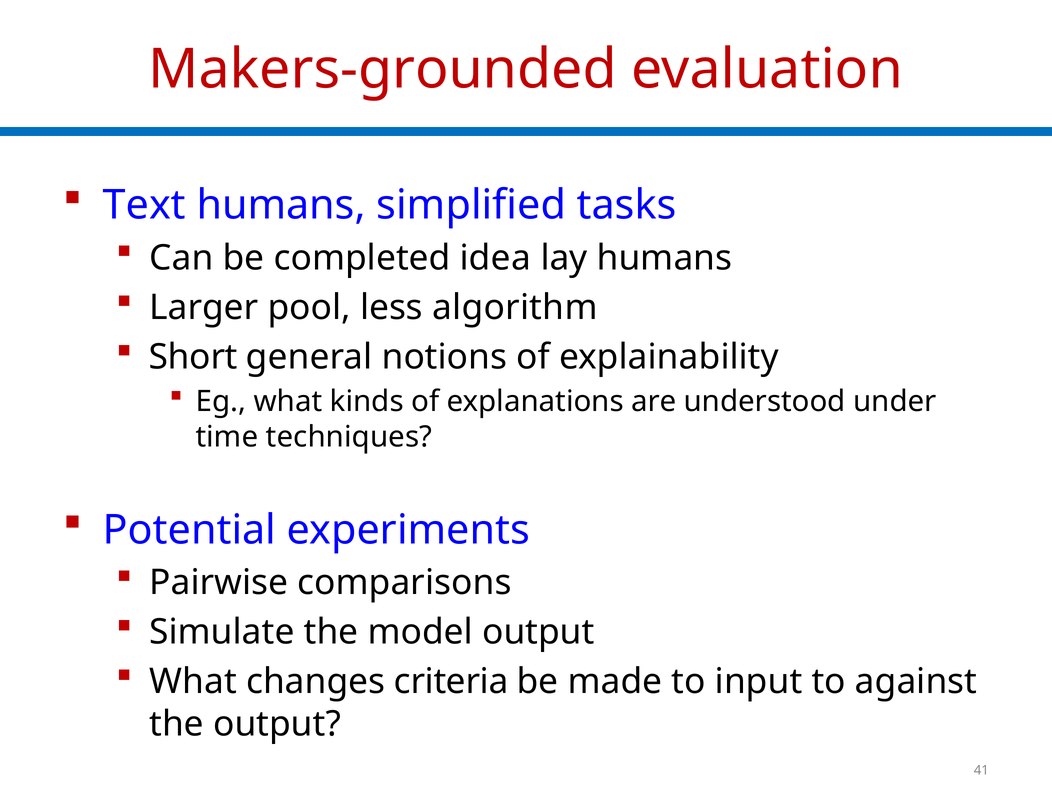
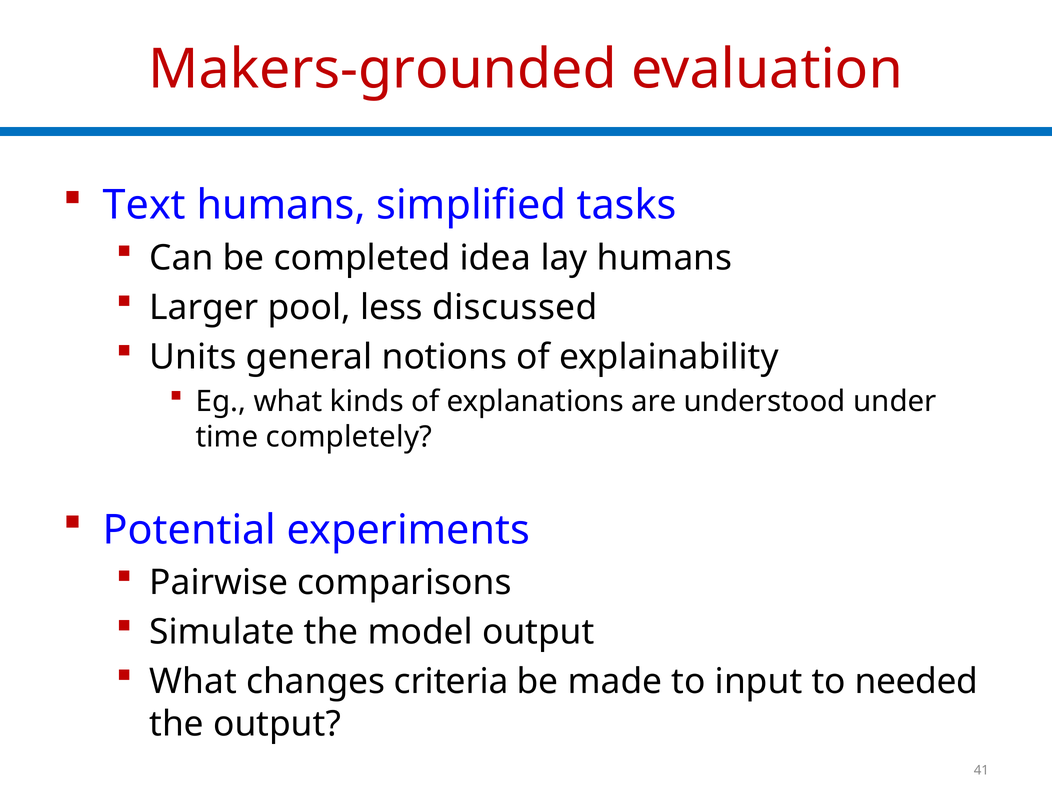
algorithm: algorithm -> discussed
Short: Short -> Units
techniques: techniques -> completely
against: against -> needed
